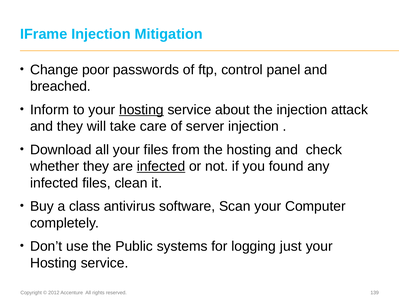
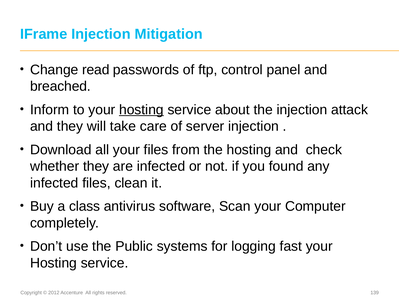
poor: poor -> read
infected at (161, 166) underline: present -> none
just: just -> fast
